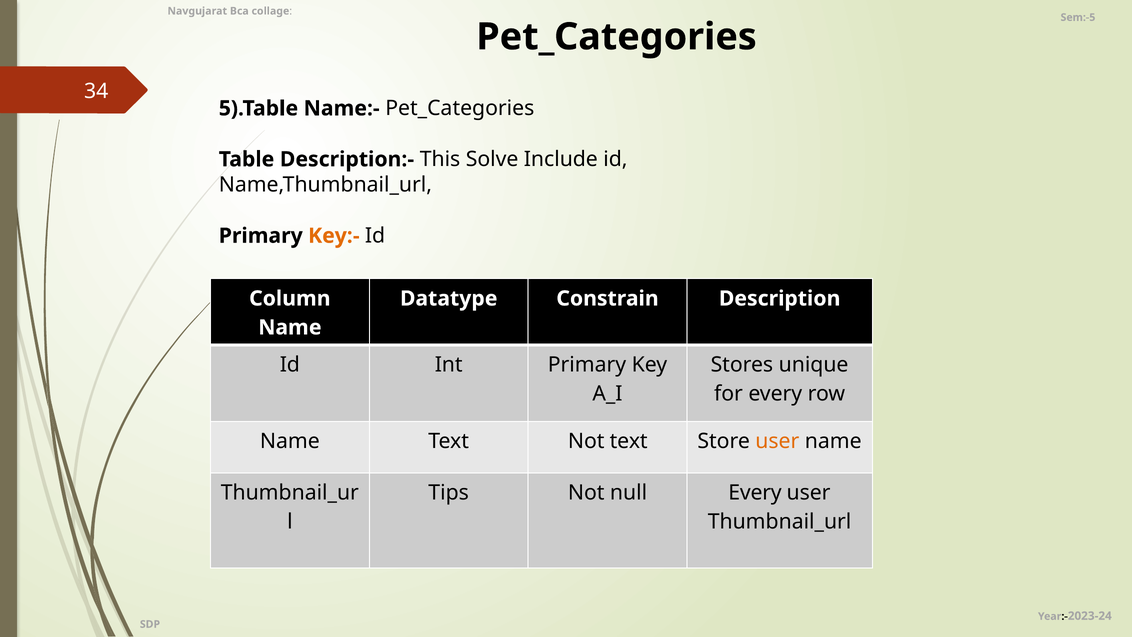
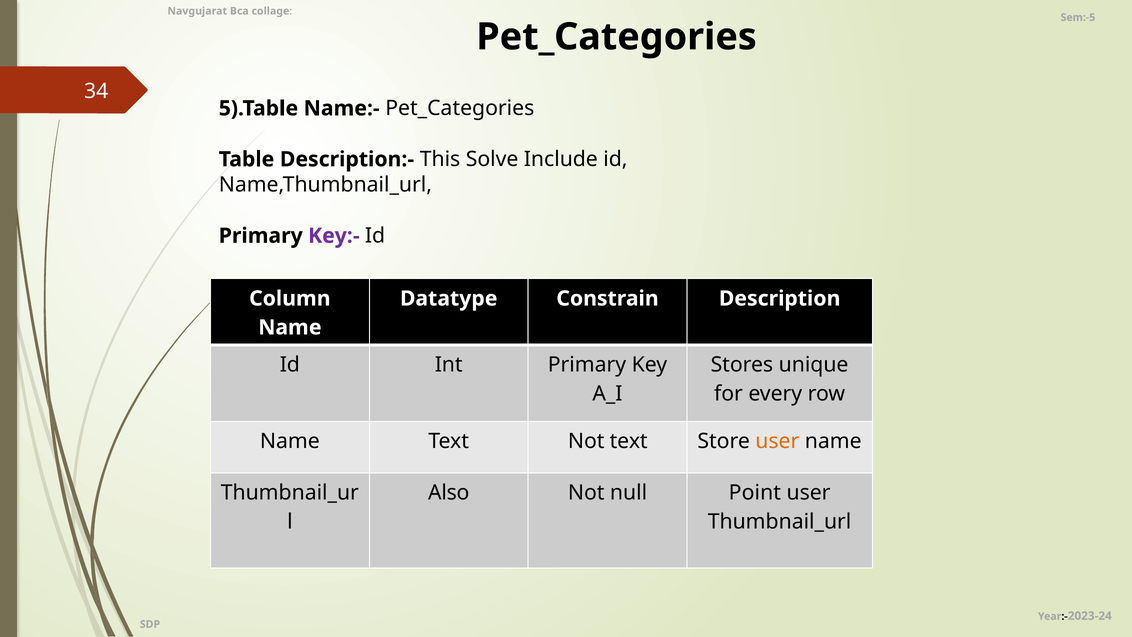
Key:- colour: orange -> purple
Tips: Tips -> Also
null Every: Every -> Point
